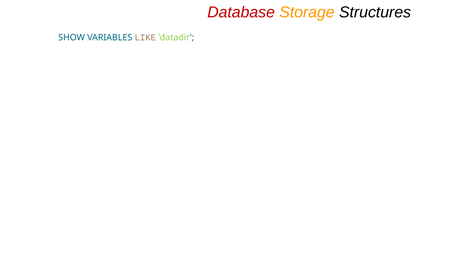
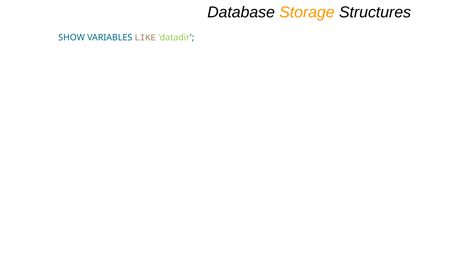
Database colour: red -> black
